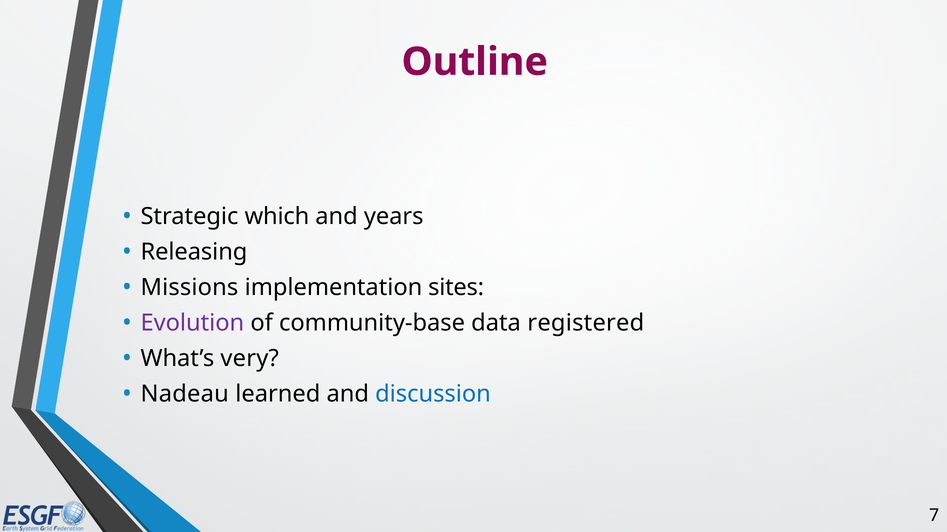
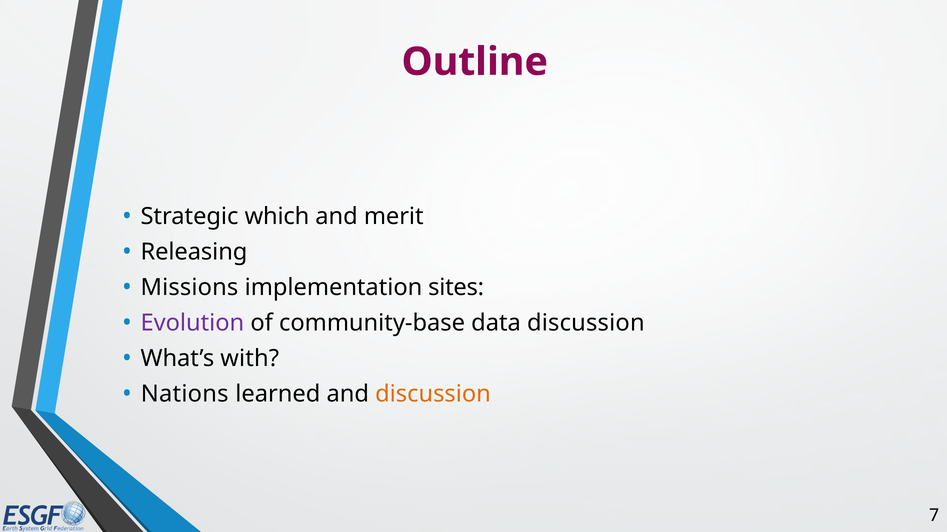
years: years -> merit
data registered: registered -> discussion
very: very -> with
Nadeau: Nadeau -> Nations
discussion at (433, 394) colour: blue -> orange
